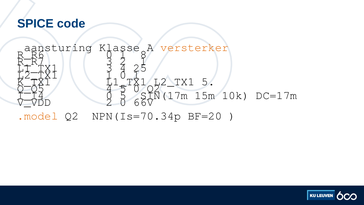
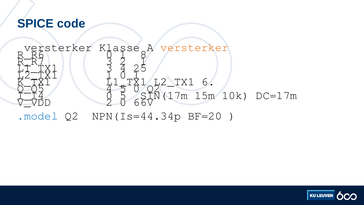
aansturing at (58, 47): aansturing -> versterker
L2_TX1 5: 5 -> 6
.model colour: orange -> blue
NPN(Is=70.34p: NPN(Is=70.34p -> NPN(Is=44.34p
